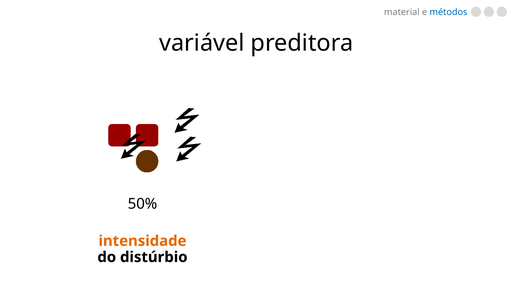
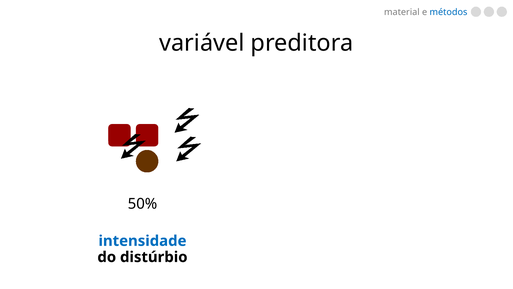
intensidade colour: orange -> blue
